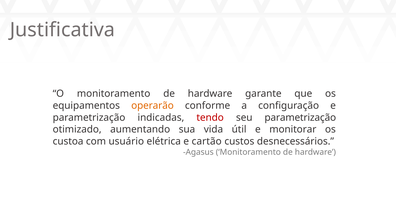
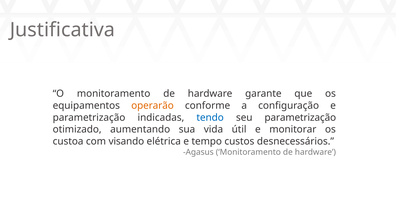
tendo colour: red -> blue
usuário: usuário -> visando
cartão: cartão -> tempo
